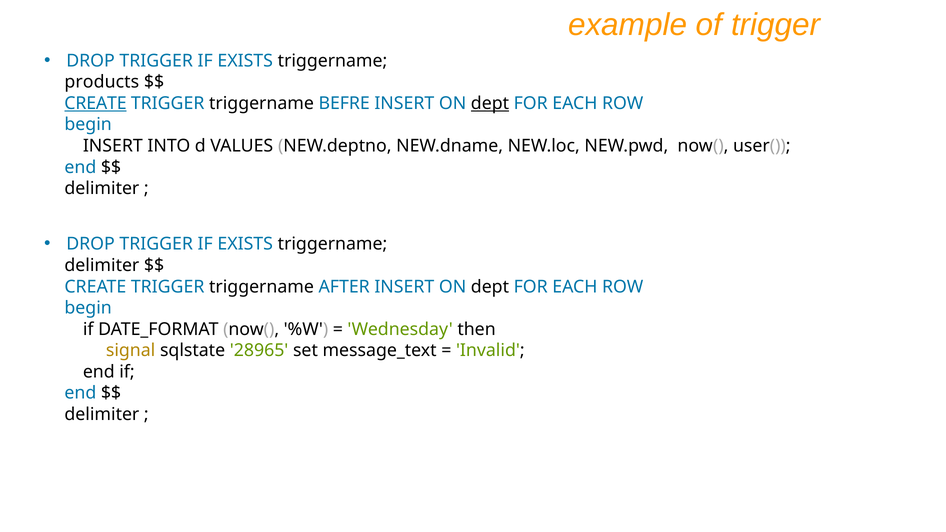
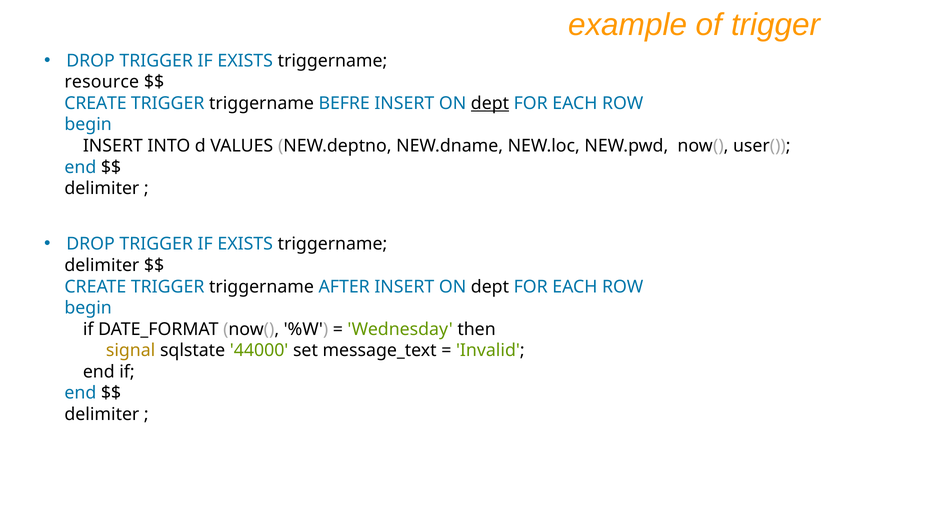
products: products -> resource
CREATE at (96, 103) underline: present -> none
28965: 28965 -> 44000
